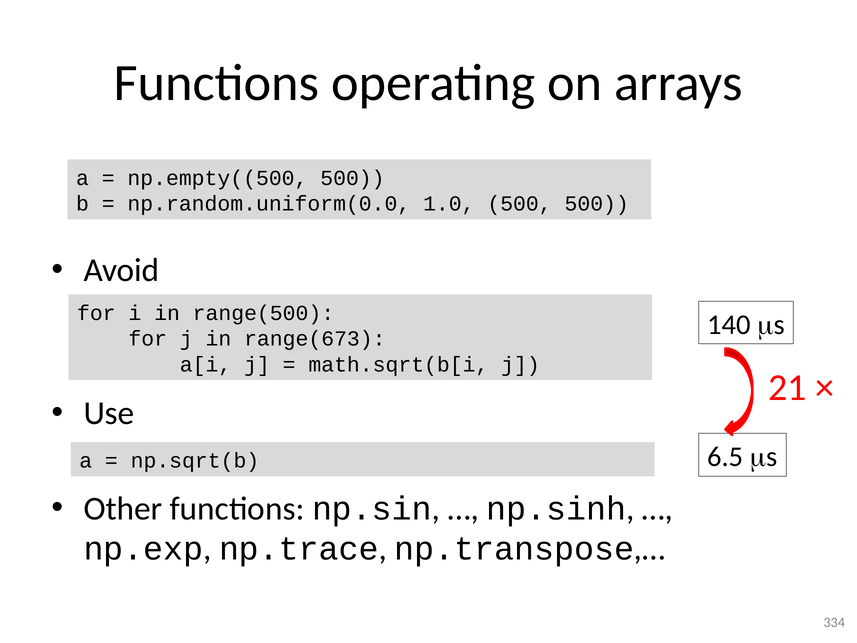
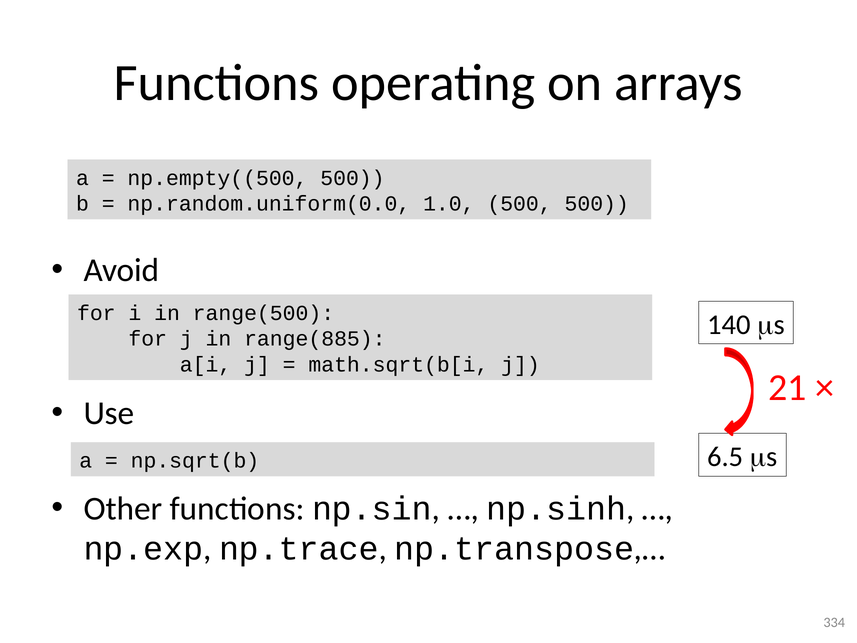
range(673: range(673 -> range(885
